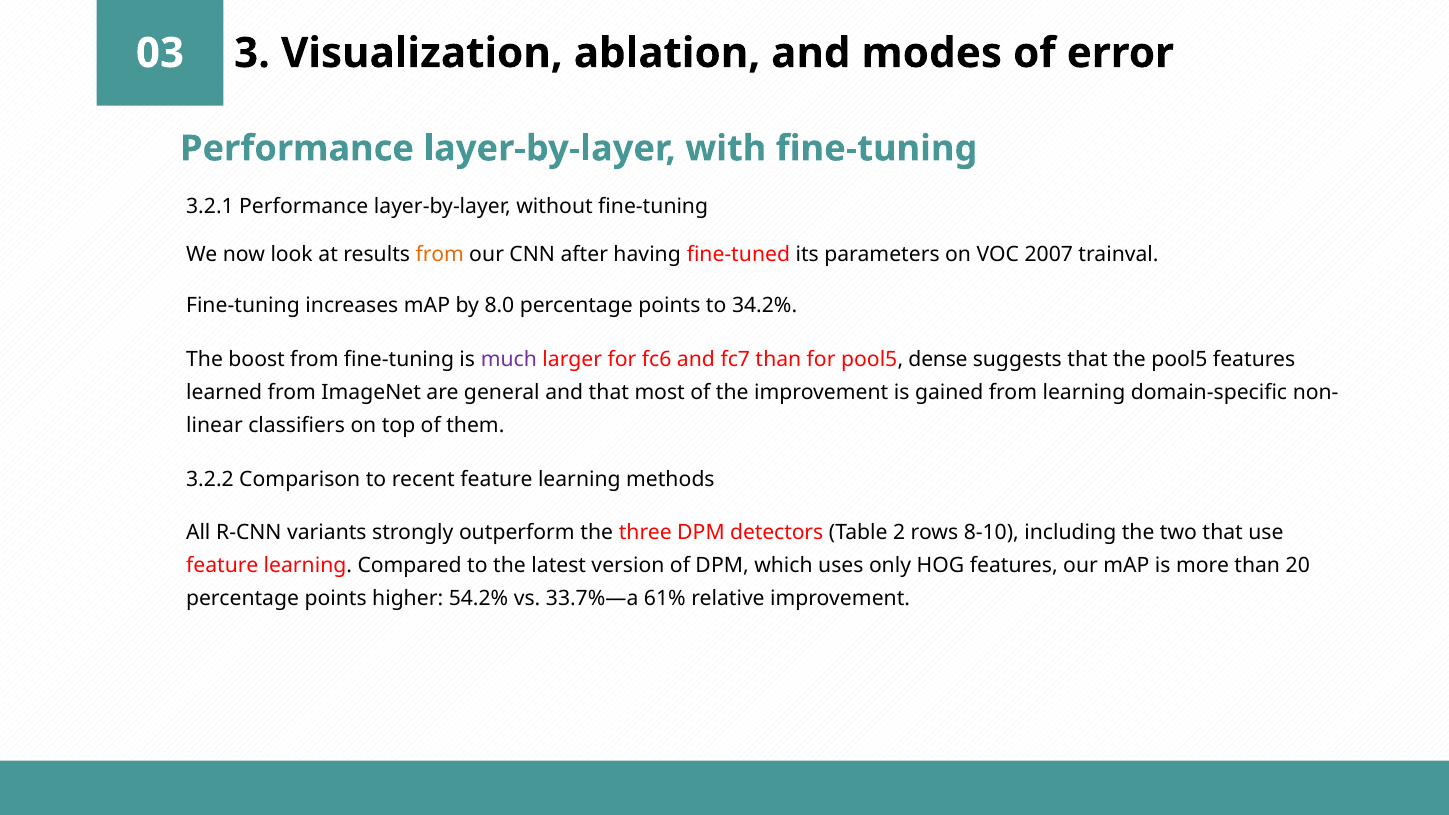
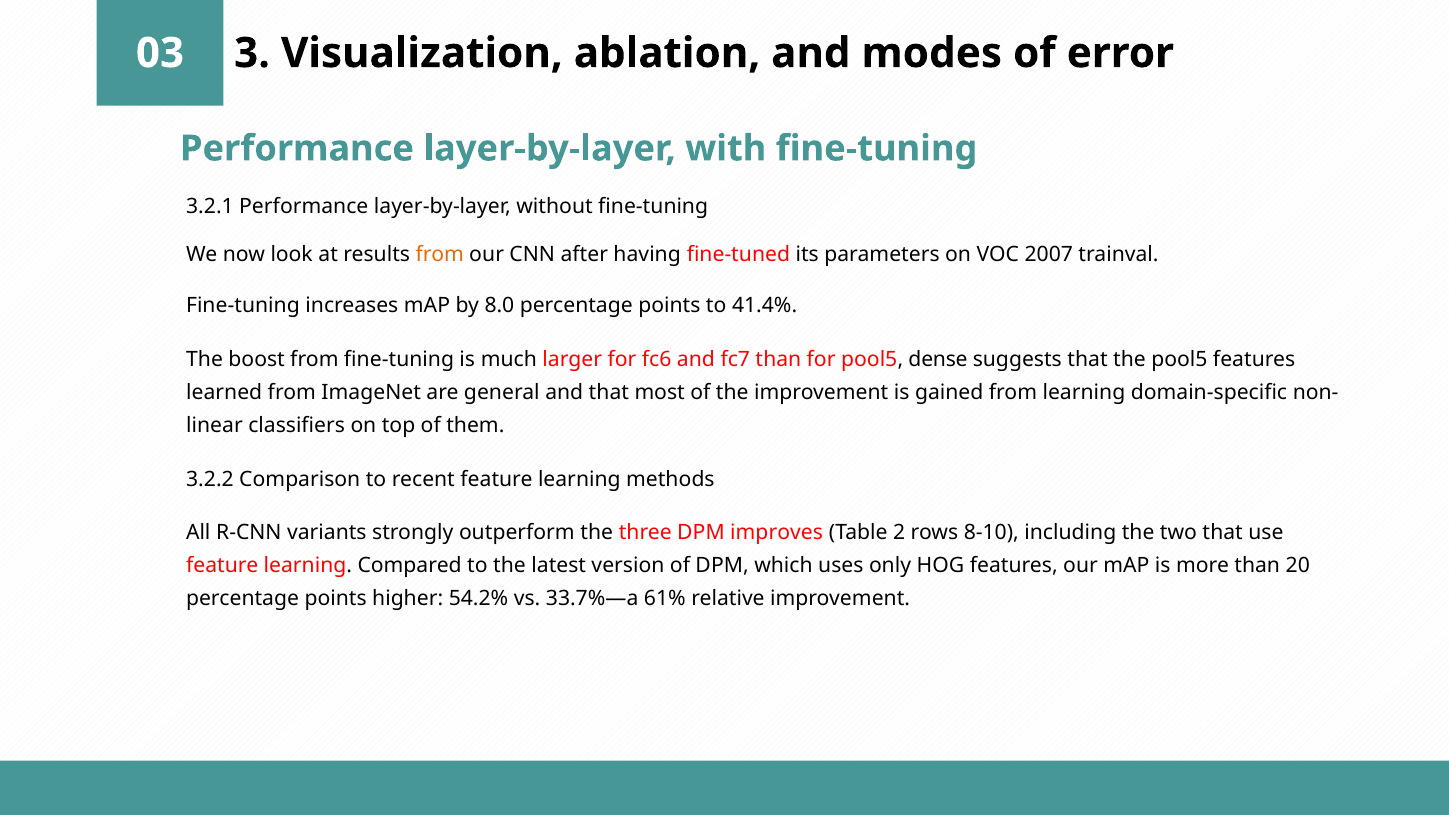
34.2%: 34.2% -> 41.4%
much colour: purple -> black
detectors: detectors -> improves
